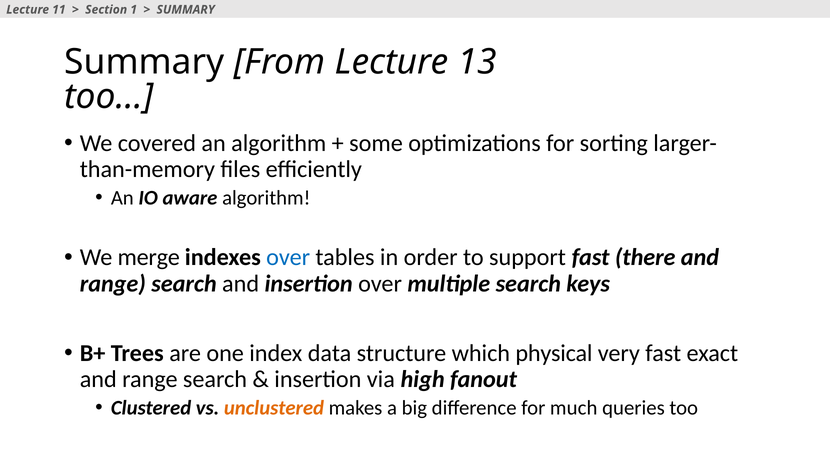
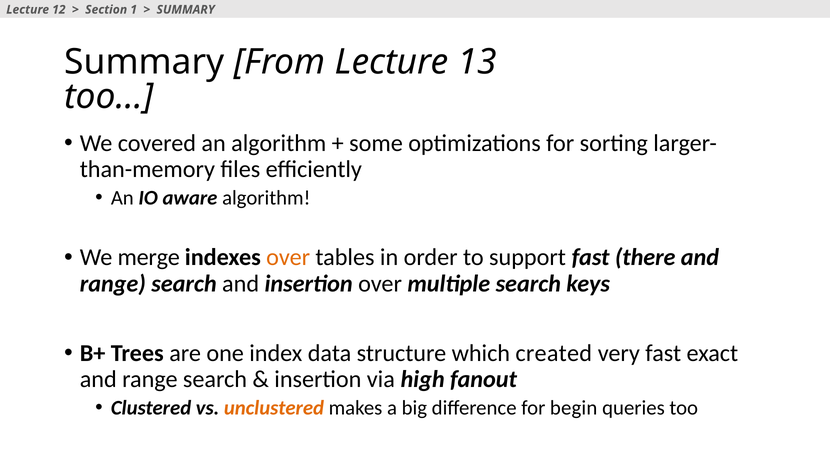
11: 11 -> 12
over at (288, 257) colour: blue -> orange
physical: physical -> created
much: much -> begin
